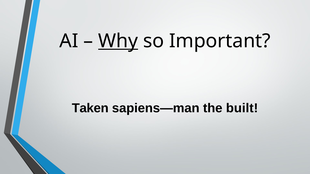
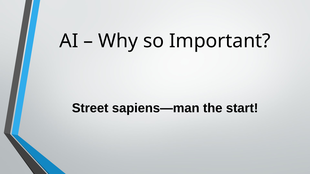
Why underline: present -> none
Taken: Taken -> Street
built: built -> start
